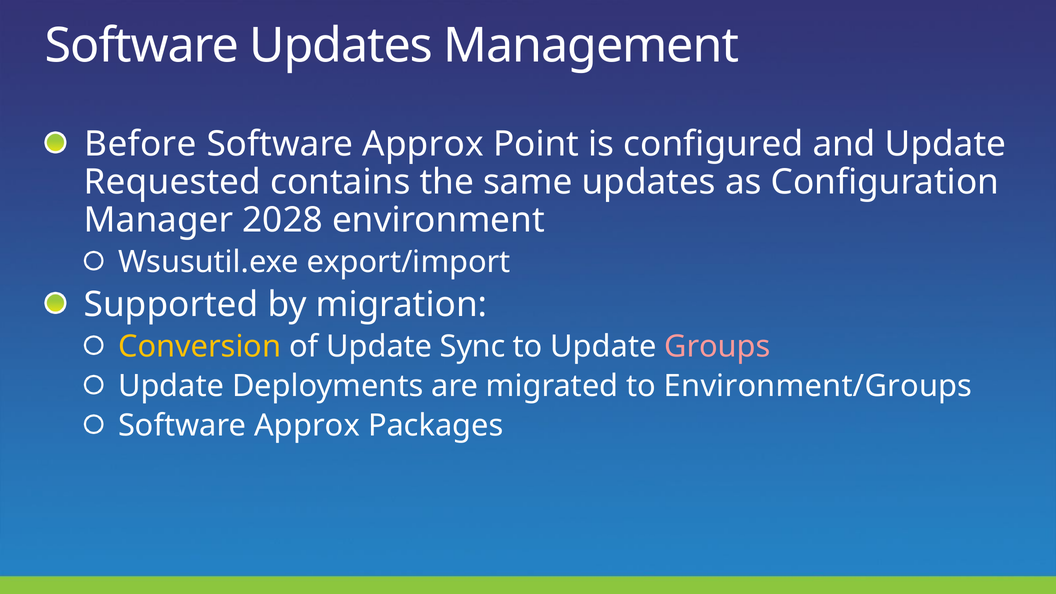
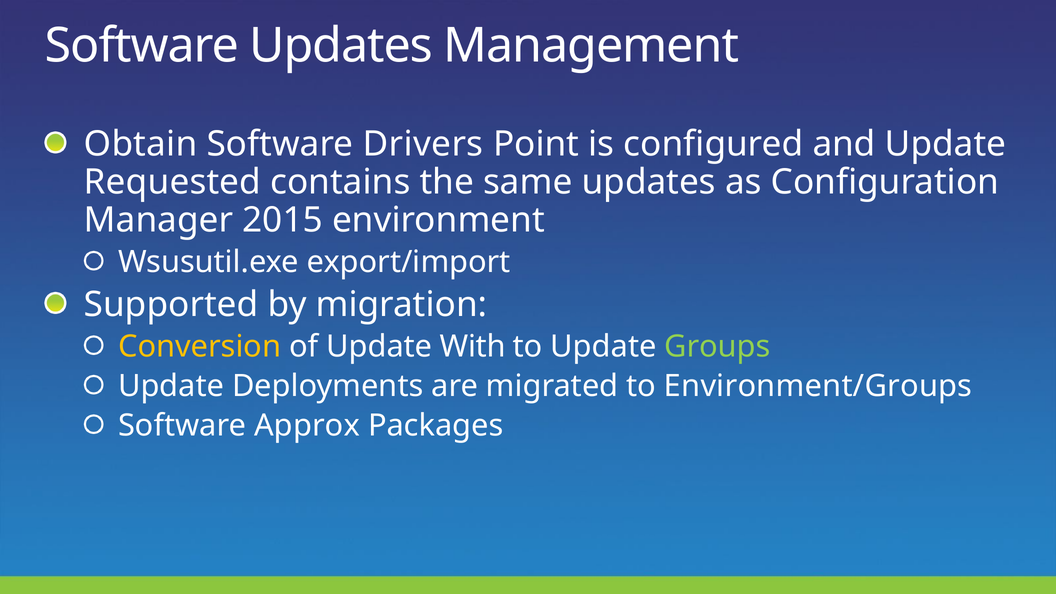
Before: Before -> Obtain
Approx at (423, 144): Approx -> Drivers
2028: 2028 -> 2015
Sync: Sync -> With
Groups colour: pink -> light green
